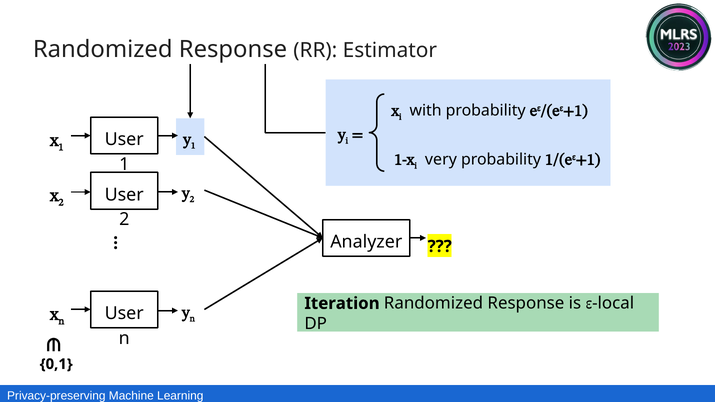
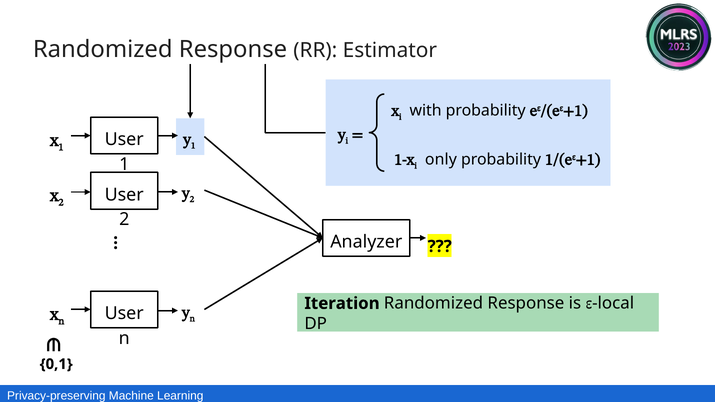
very: very -> only
